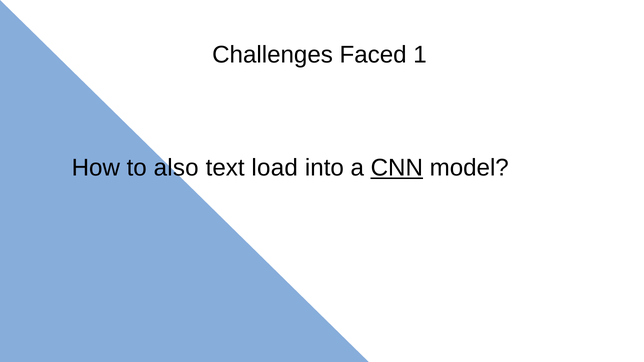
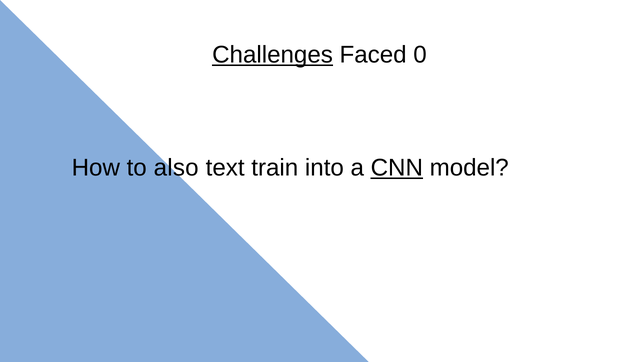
Challenges underline: none -> present
1: 1 -> 0
load: load -> train
